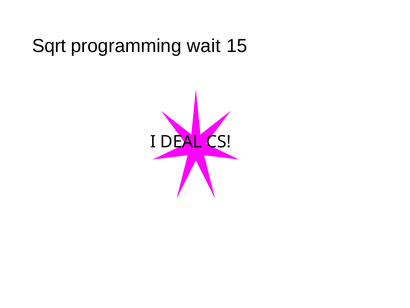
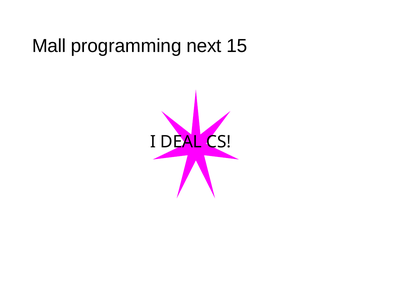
Sqrt: Sqrt -> Mall
wait: wait -> next
